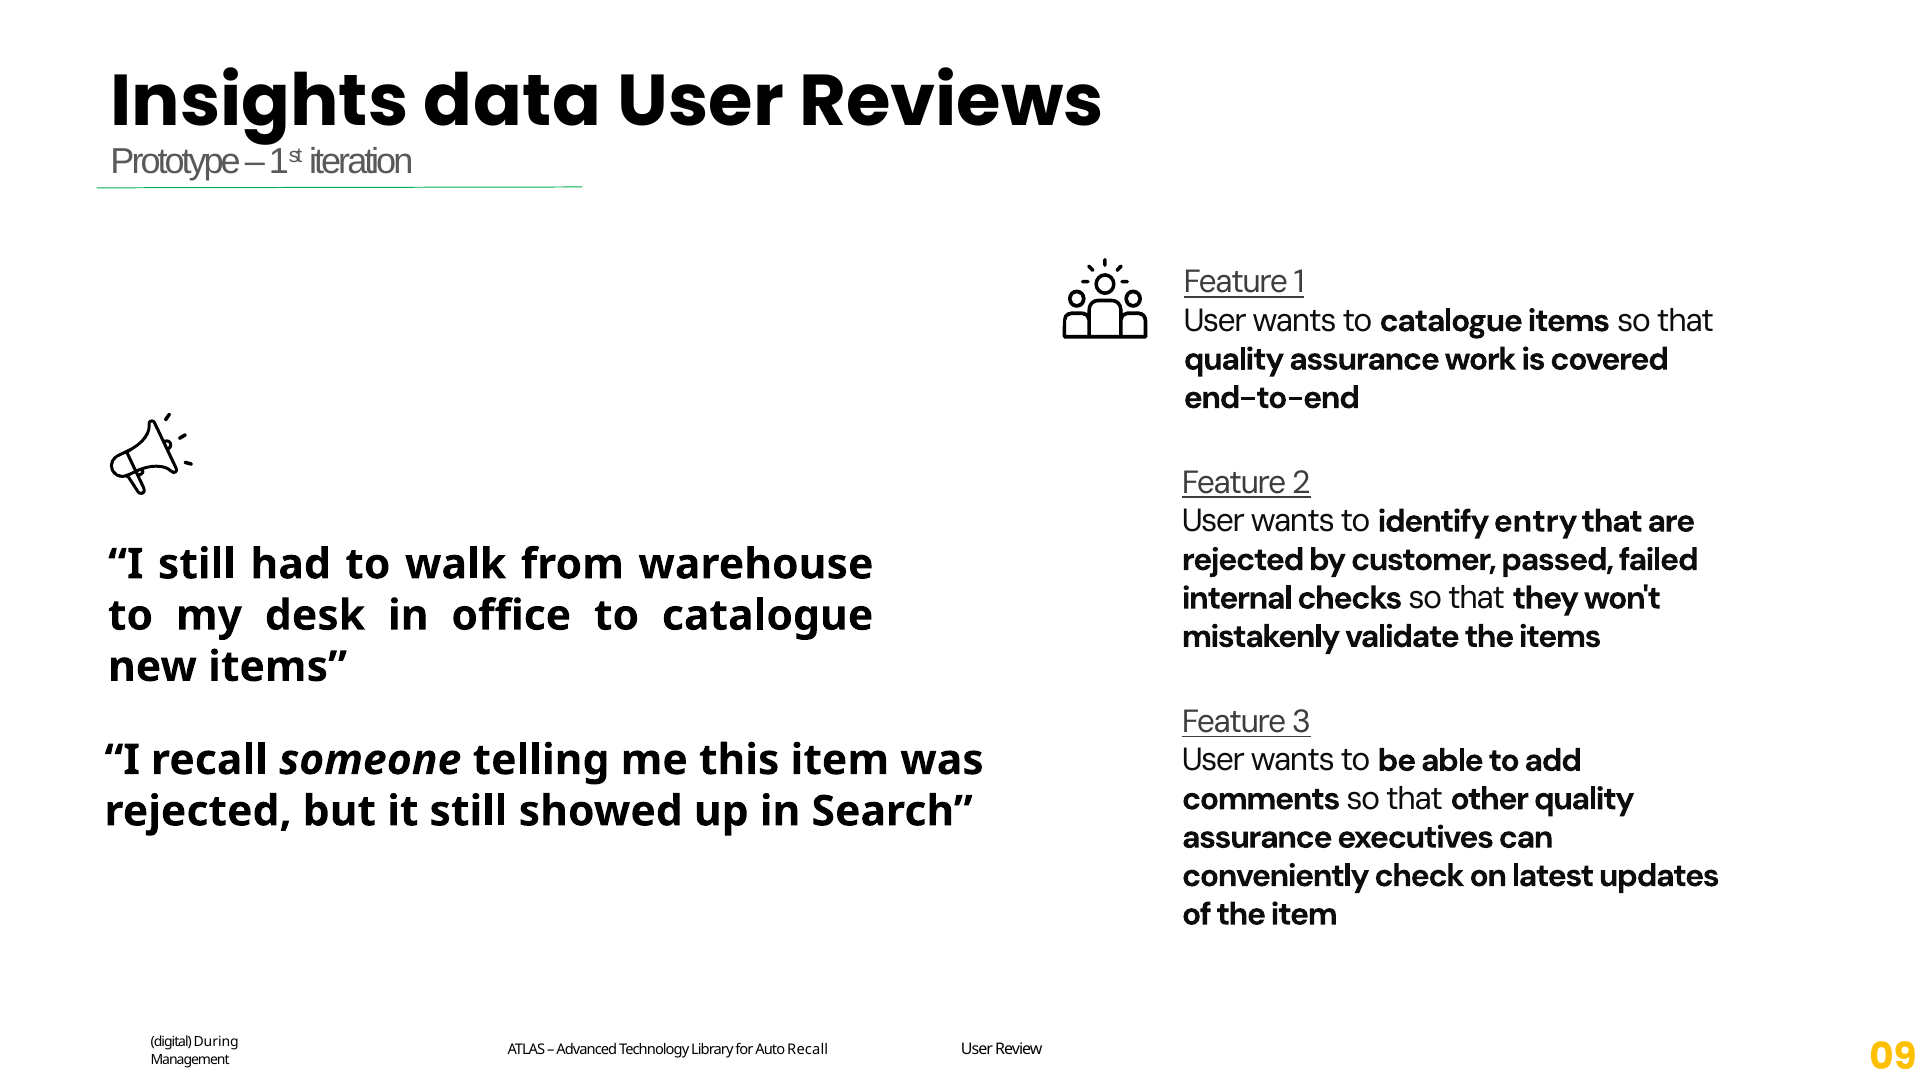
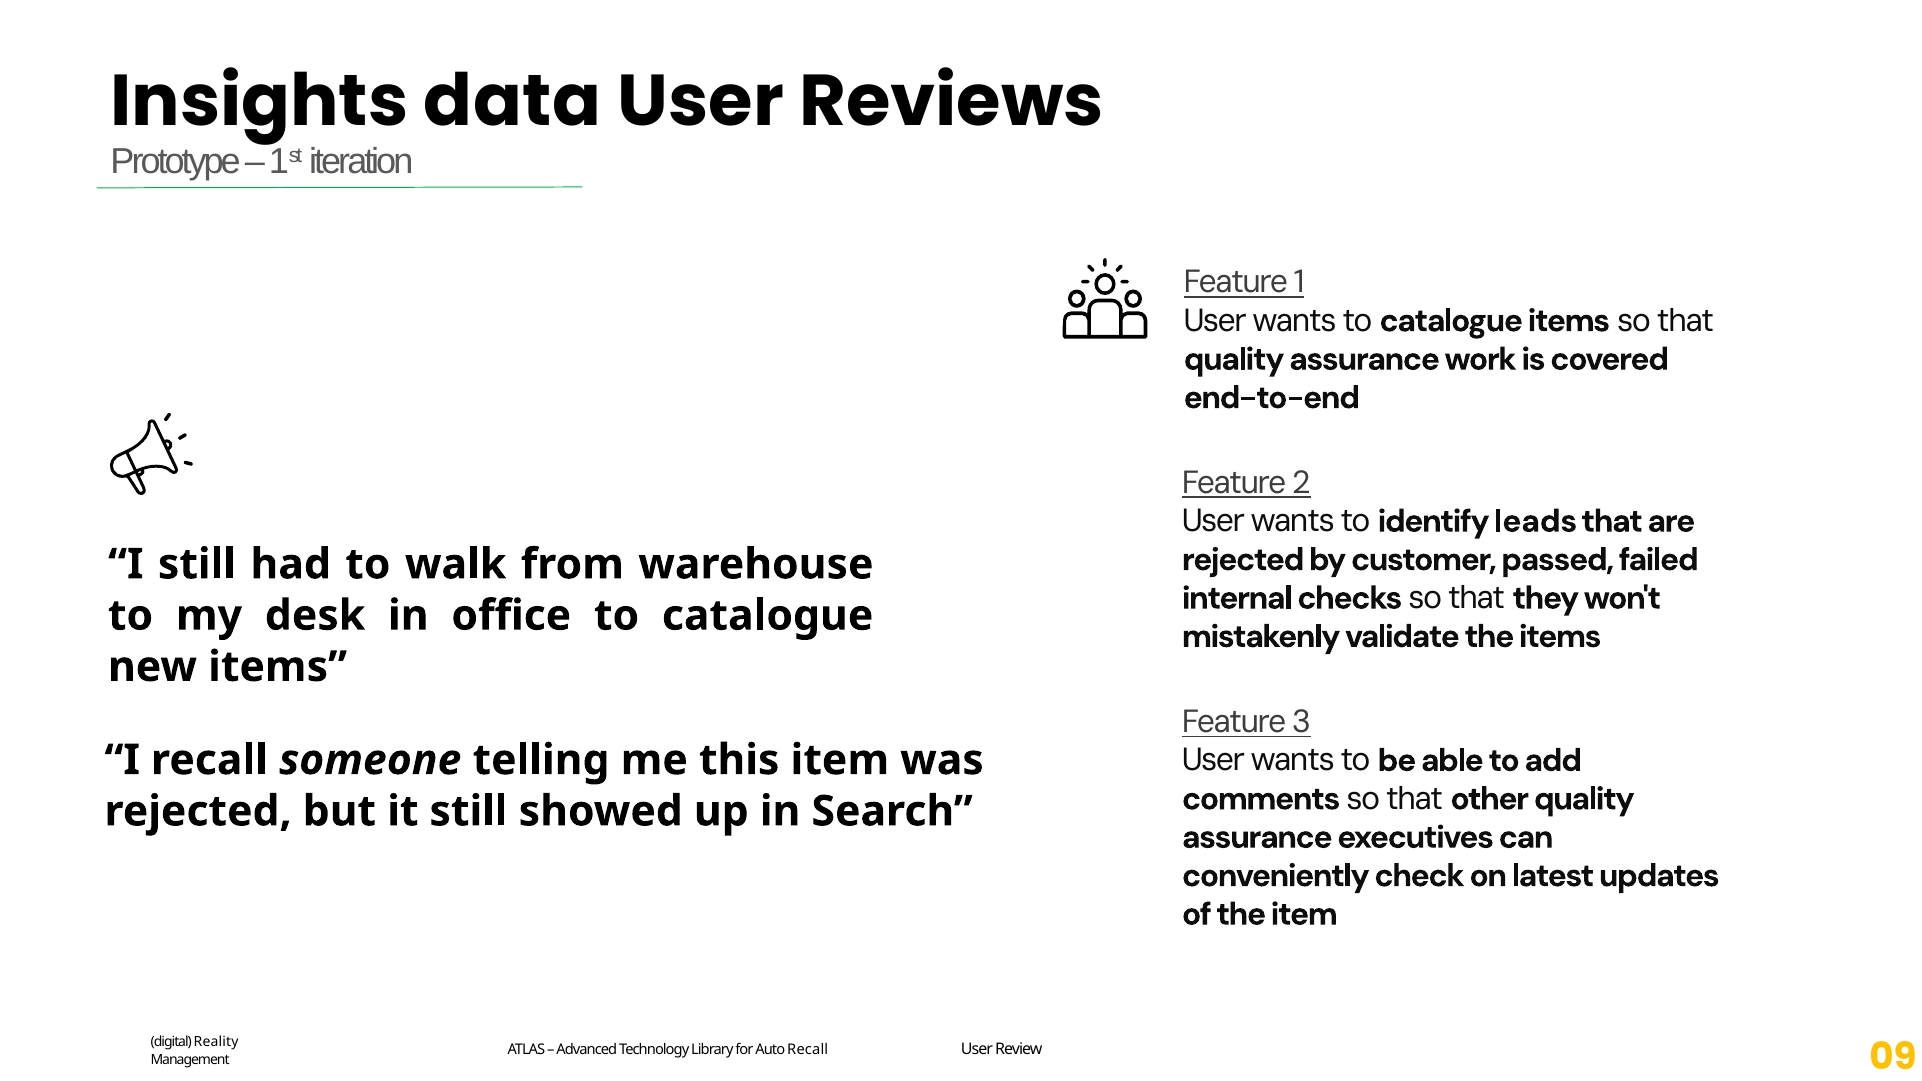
entry: entry -> leads
During: During -> Reality
